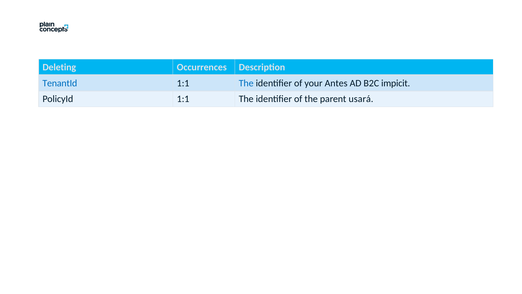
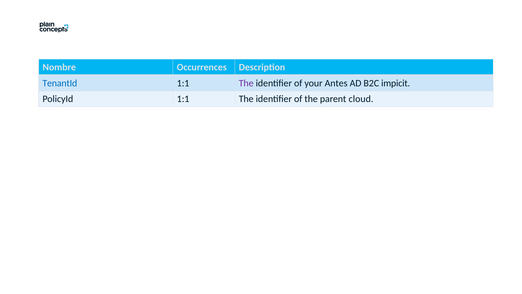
Deleting: Deleting -> Nombre
The at (246, 83) colour: blue -> purple
usará: usará -> cloud
